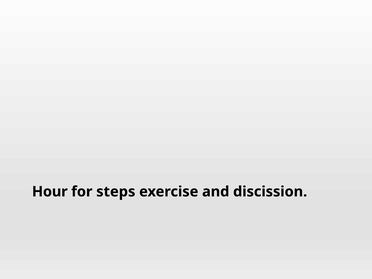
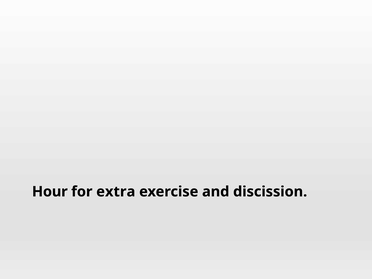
steps: steps -> extra
